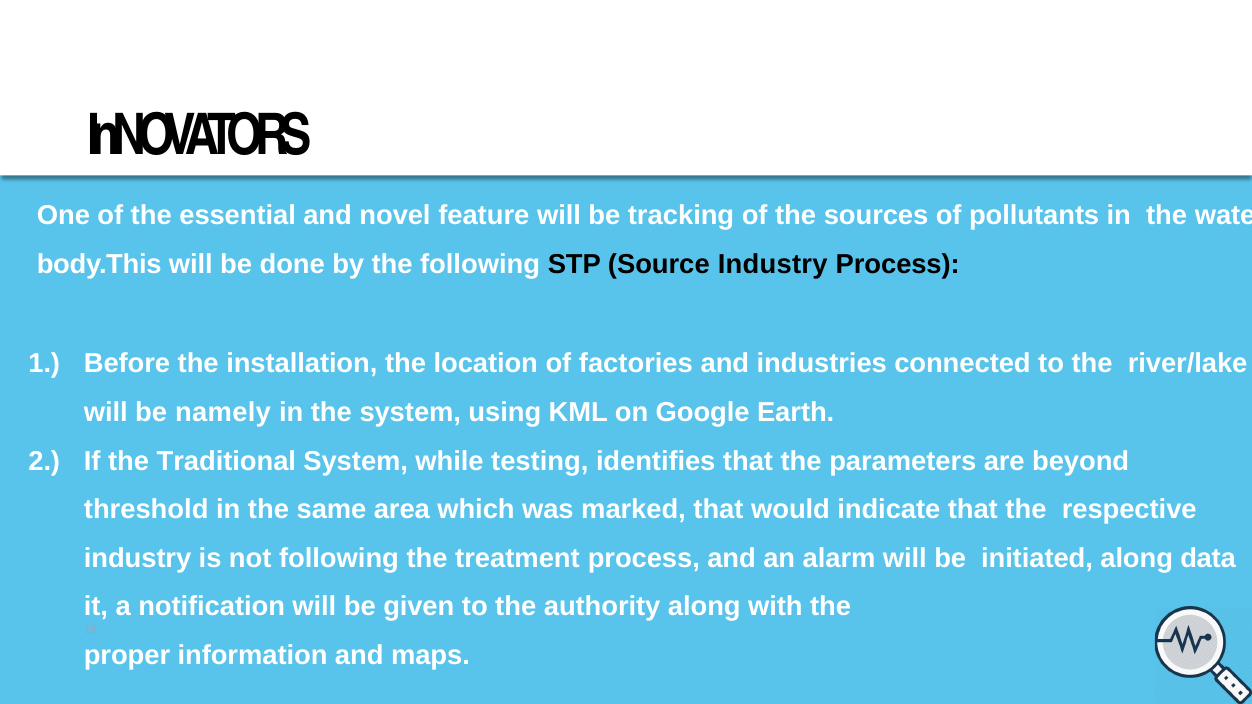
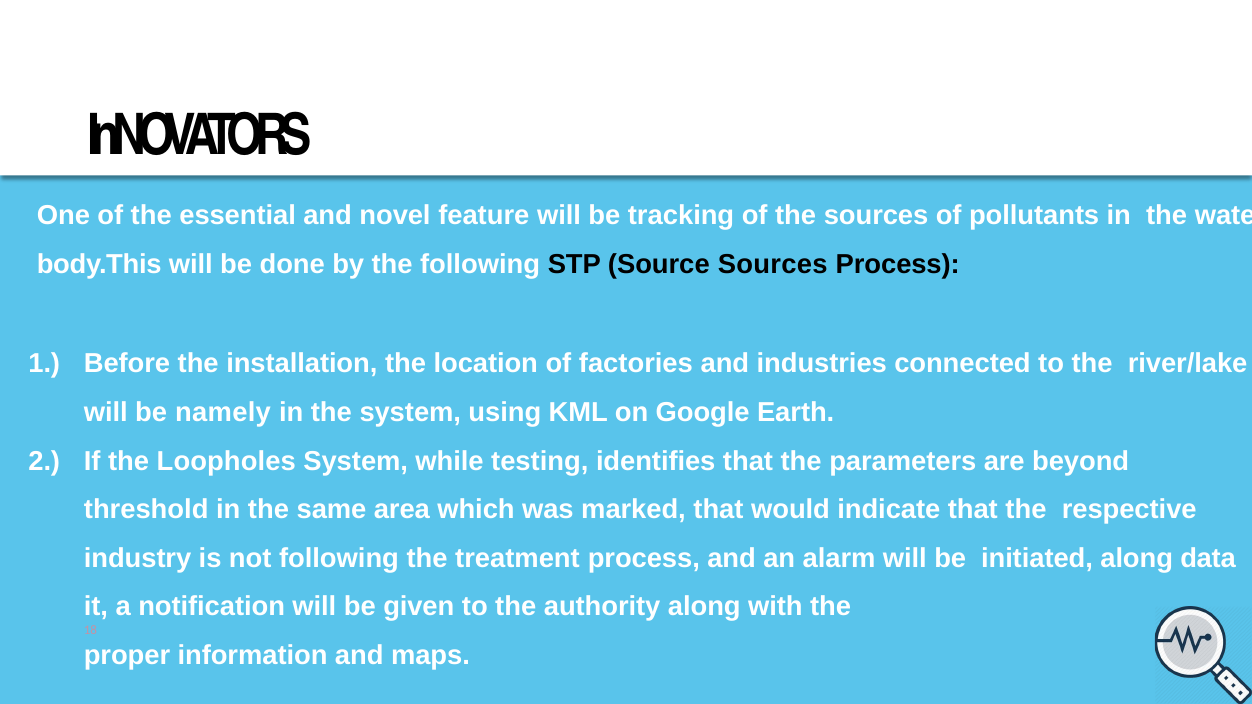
Source Industry: Industry -> Sources
Traditional: Traditional -> Loopholes
